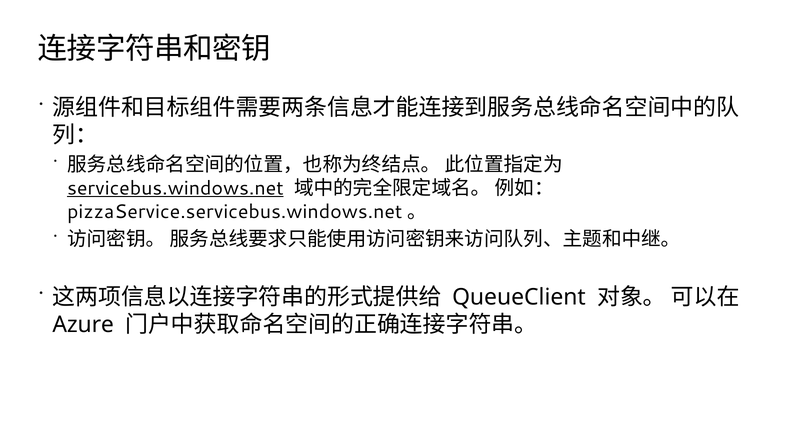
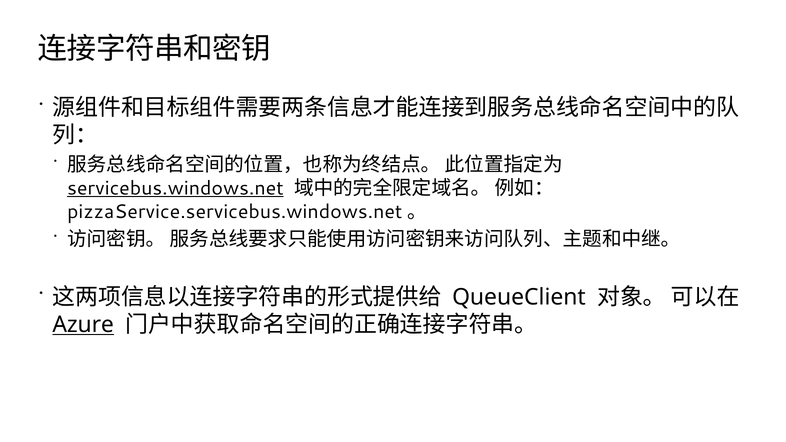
Azure underline: none -> present
